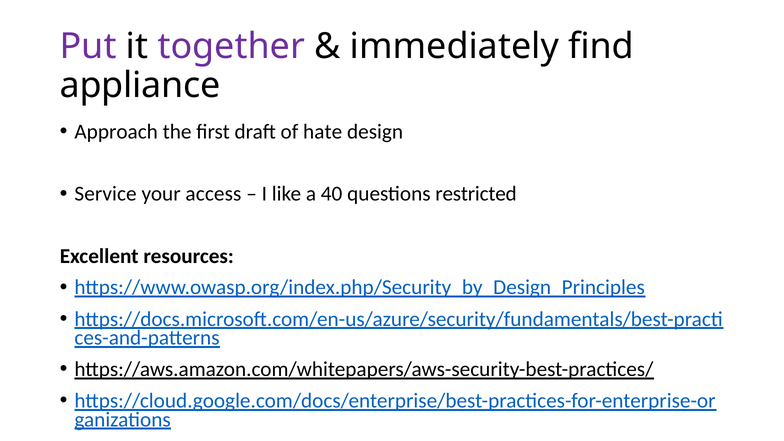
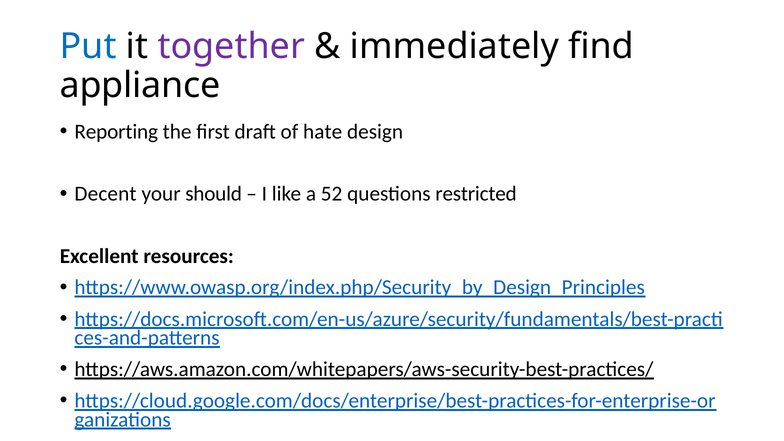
Put colour: purple -> blue
Approach: Approach -> Reporting
Service: Service -> Decent
access: access -> should
40: 40 -> 52
